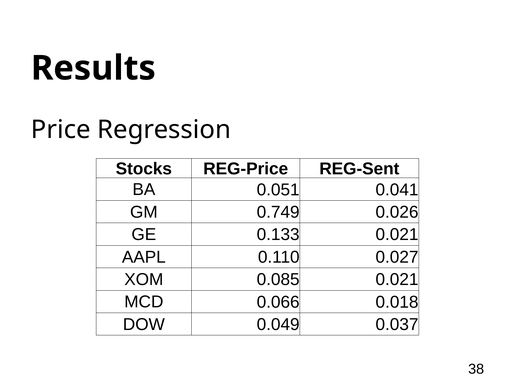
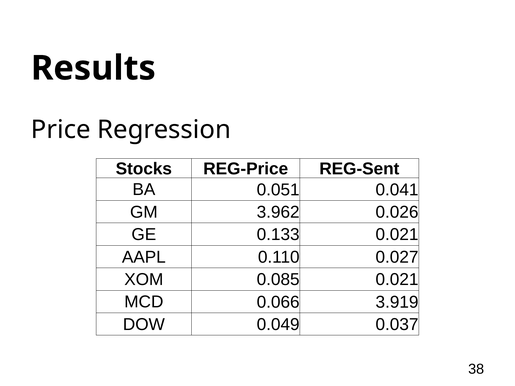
0.749: 0.749 -> 3.962
0.018: 0.018 -> 3.919
